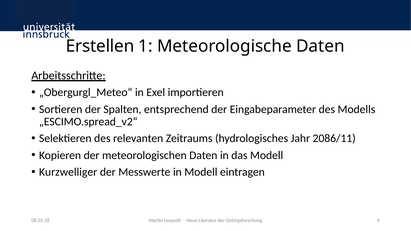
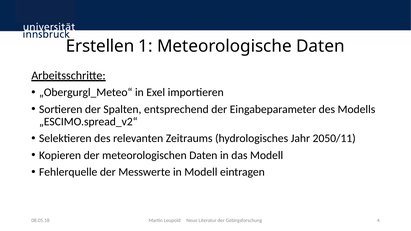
2086/11: 2086/11 -> 2050/11
Kurzwelliger: Kurzwelliger -> Fehlerquelle
